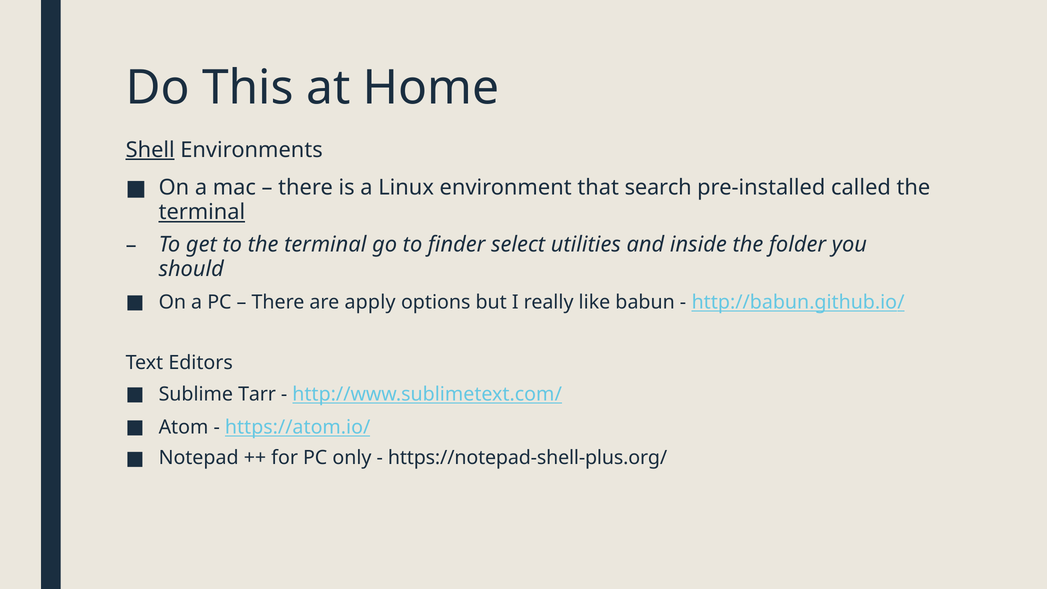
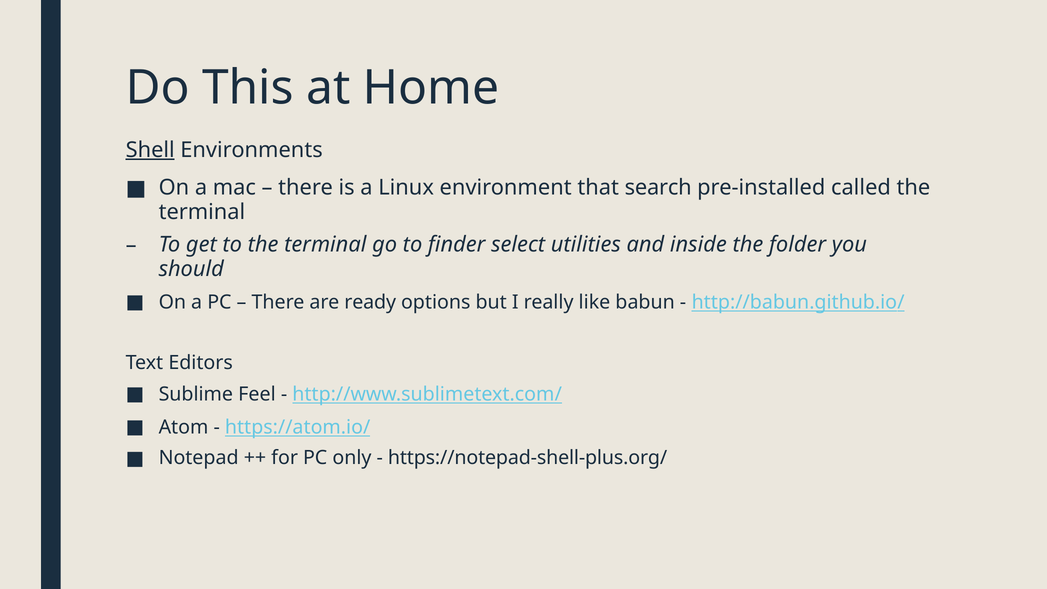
terminal at (202, 212) underline: present -> none
apply: apply -> ready
Tarr: Tarr -> Feel
